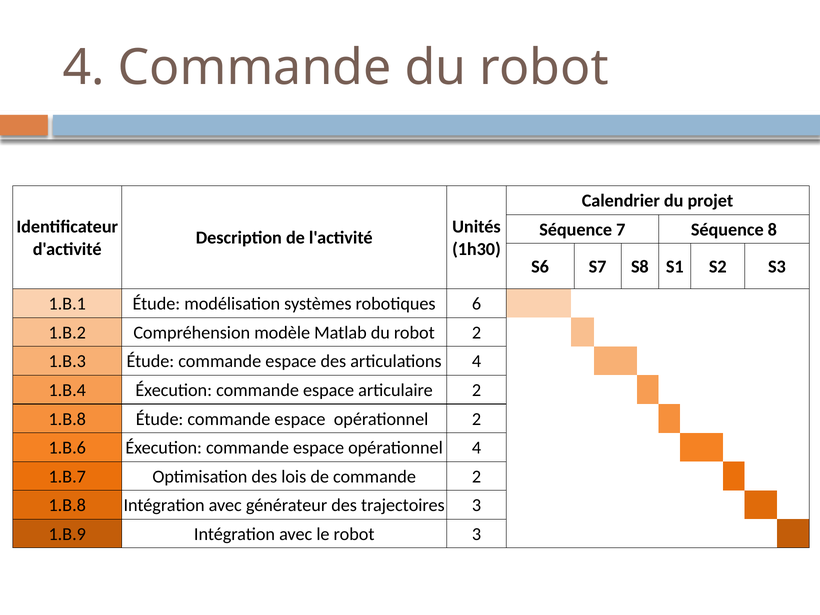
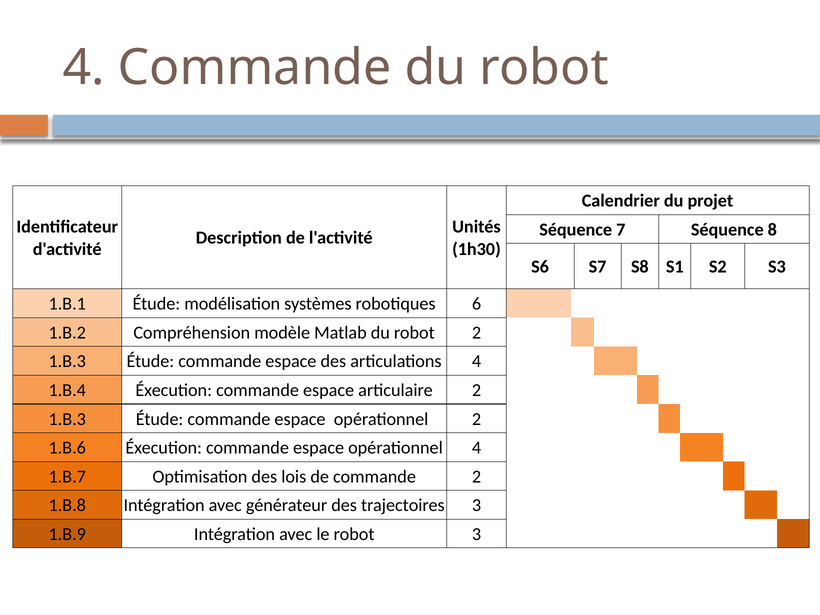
1.B.8 at (67, 419): 1.B.8 -> 1.B.3
